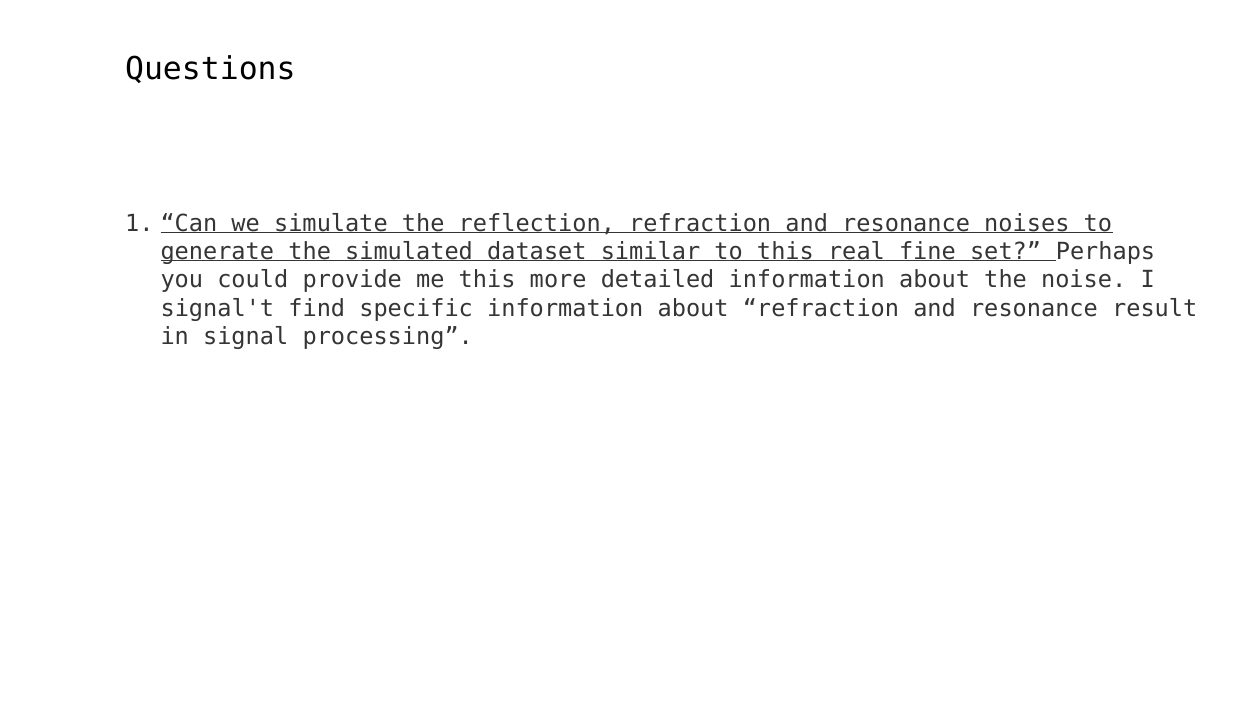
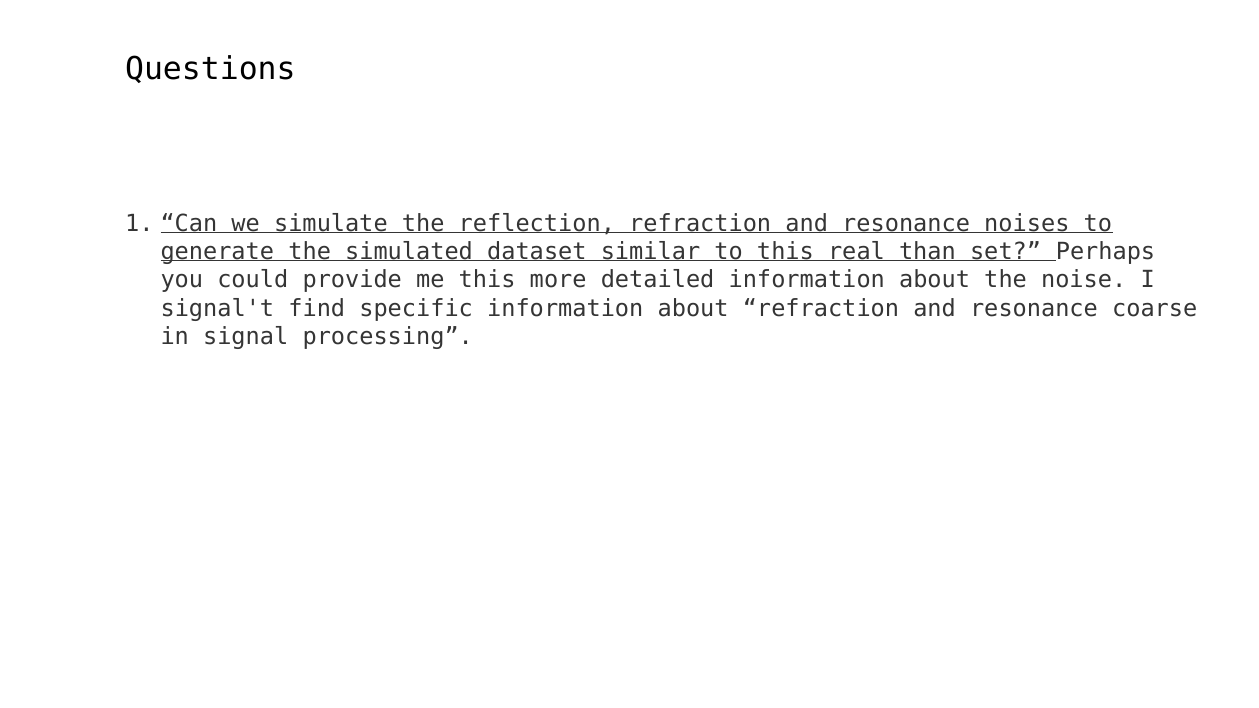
fine: fine -> than
result: result -> coarse
